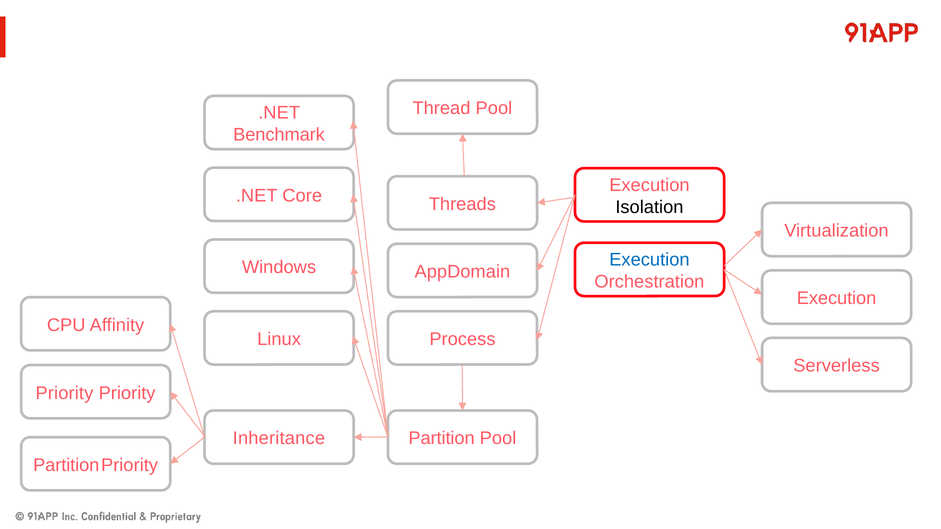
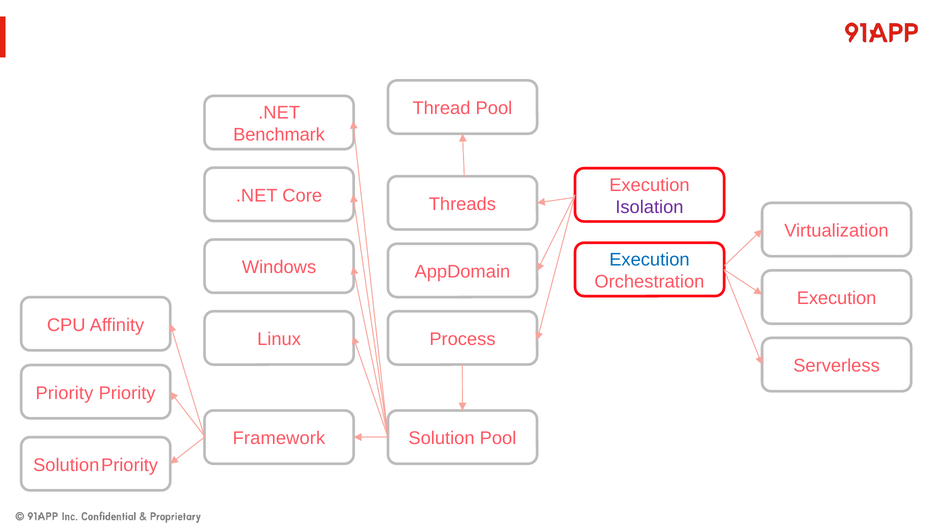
Isolation colour: black -> purple
Inheritance: Inheritance -> Framework
Partition at (442, 439): Partition -> Solution
Partition at (66, 465): Partition -> Solution
